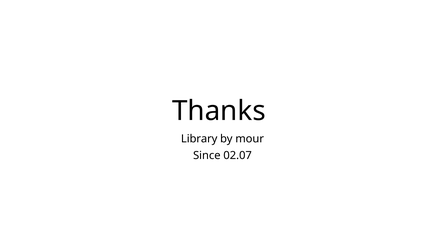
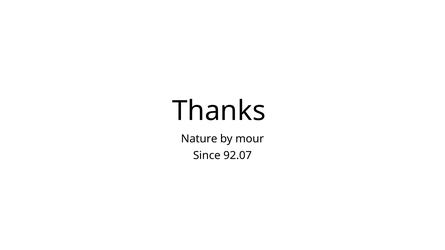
Library: Library -> Nature
02.07: 02.07 -> 92.07
